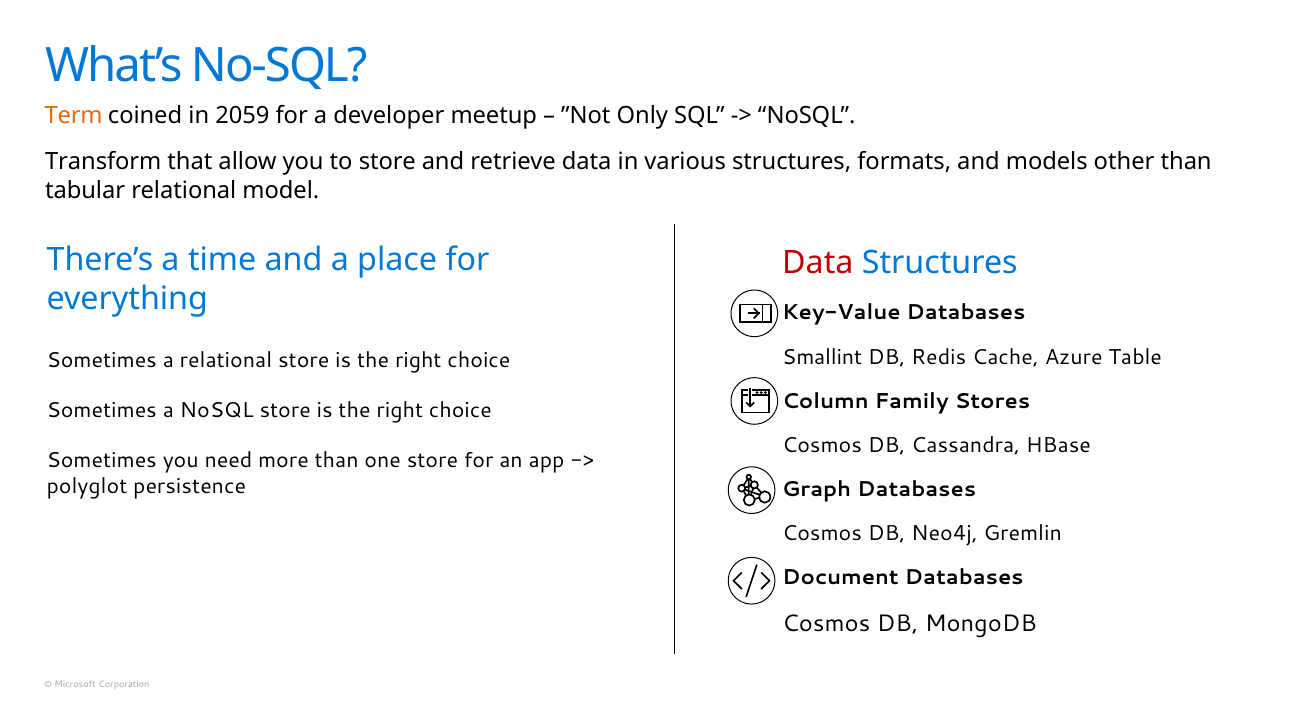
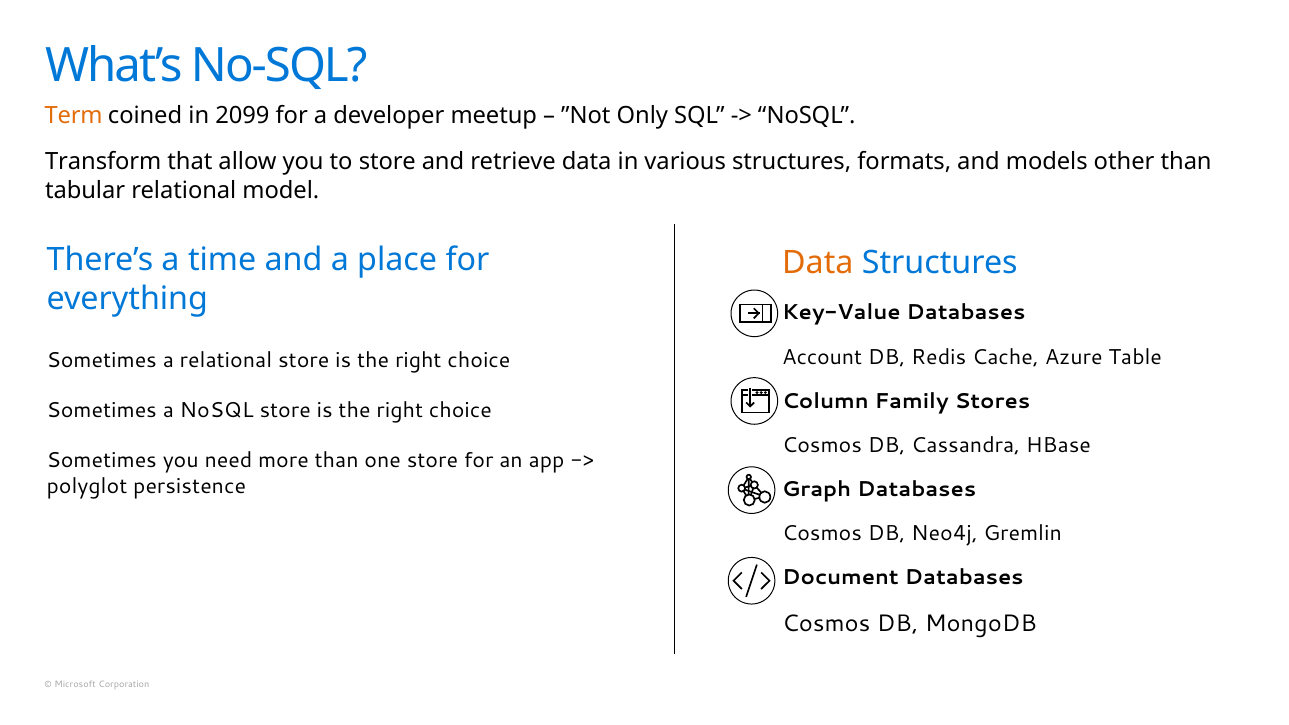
2059: 2059 -> 2099
Data at (818, 263) colour: red -> orange
Smallint: Smallint -> Account
